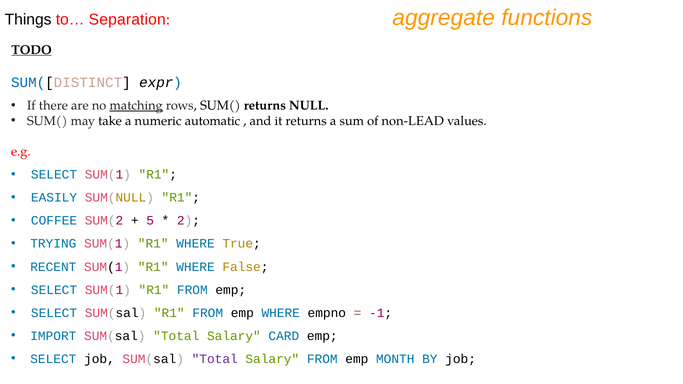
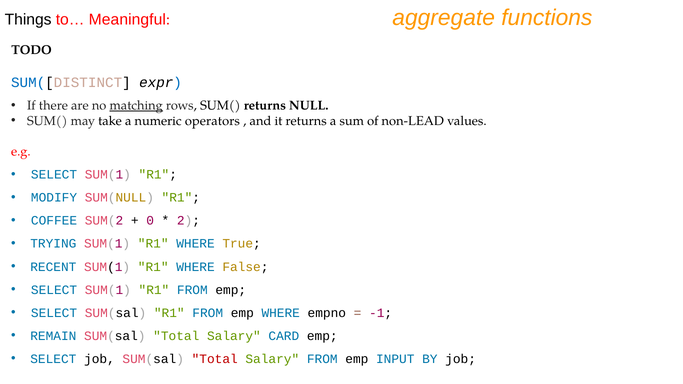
Separation: Separation -> Meaningful
TODO underline: present -> none
automatic: automatic -> operators
EASILY: EASILY -> MODIFY
5: 5 -> 0
IMPORT: IMPORT -> REMAIN
Total at (215, 359) colour: purple -> red
MONTH: MONTH -> INPUT
